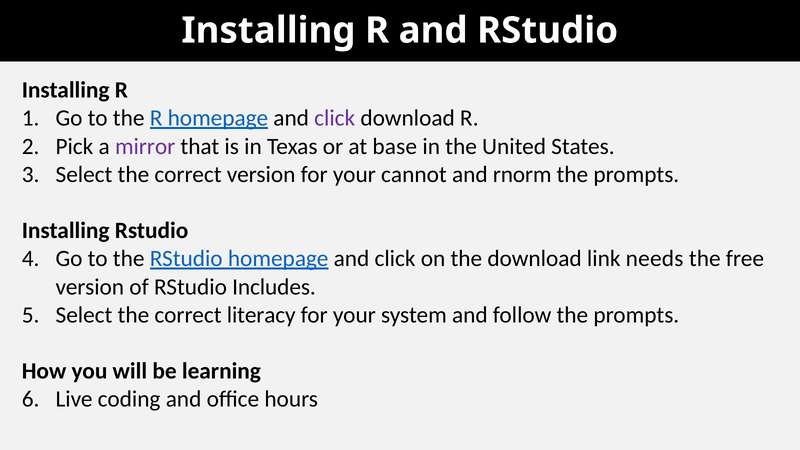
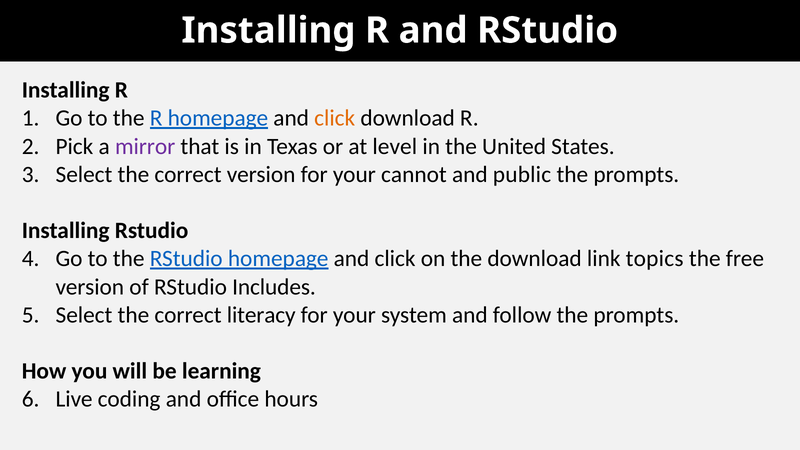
click at (335, 118) colour: purple -> orange
base: base -> level
rnorm: rnorm -> public
needs: needs -> topics
